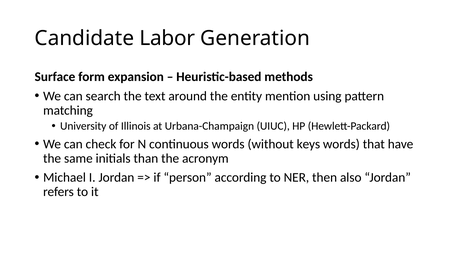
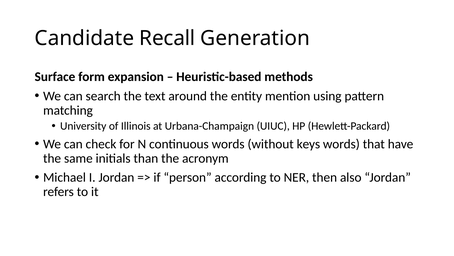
Labor: Labor -> Recall
